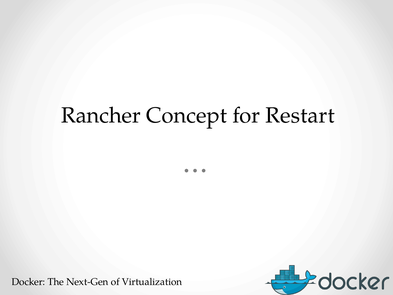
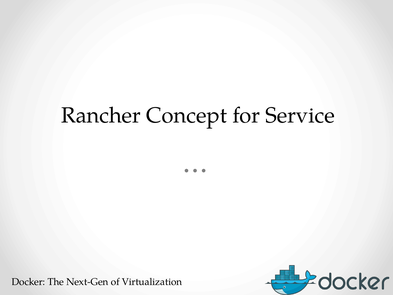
Restart: Restart -> Service
